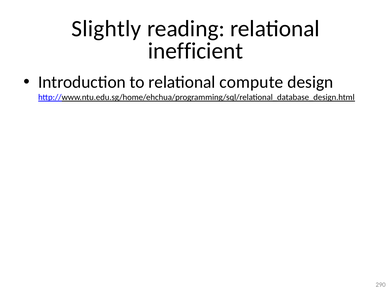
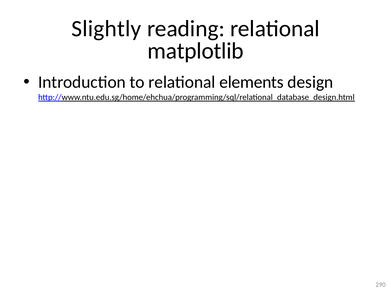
inefficient: inefficient -> matplotlib
compute: compute -> elements
